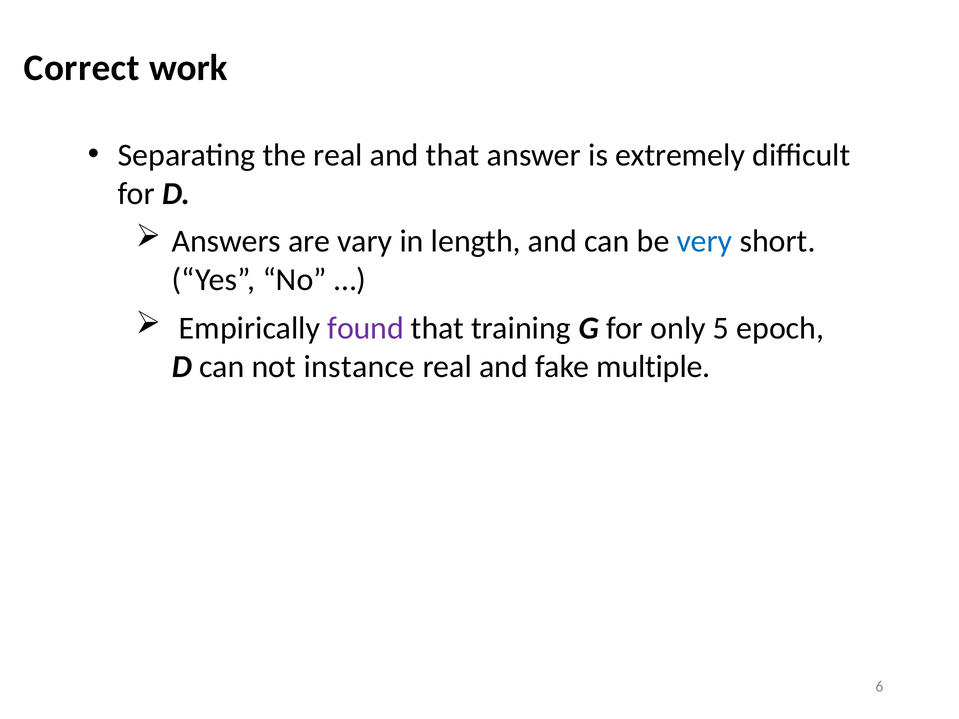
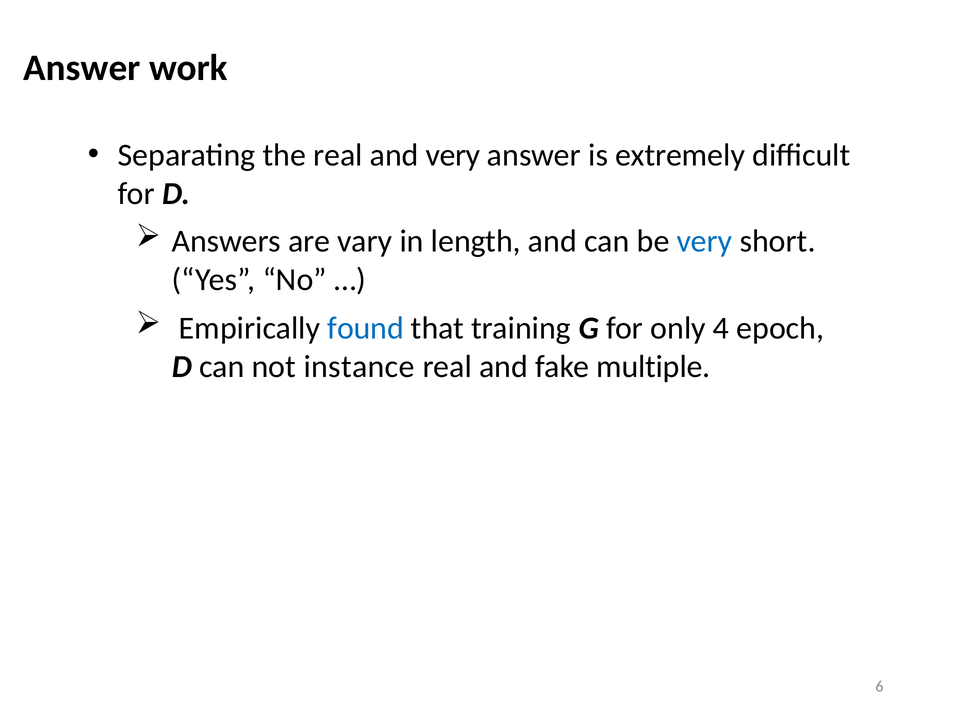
Correct at (82, 68): Correct -> Answer
and that: that -> very
found colour: purple -> blue
5: 5 -> 4
